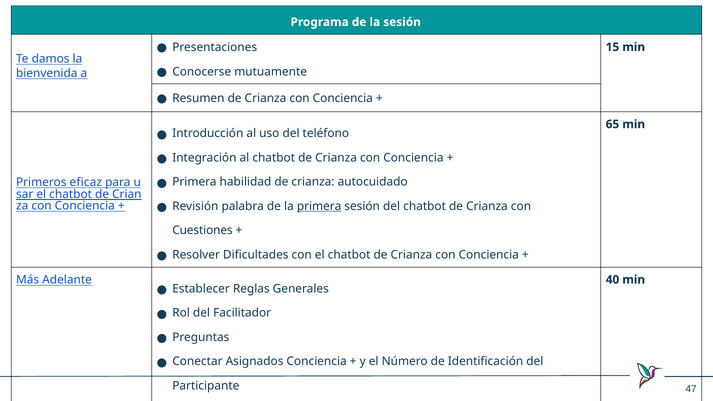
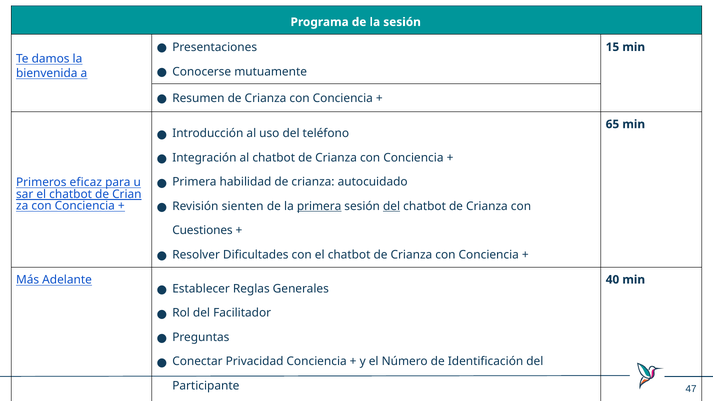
palabra: palabra -> sienten
del at (392, 206) underline: none -> present
Asignados: Asignados -> Privacidad
